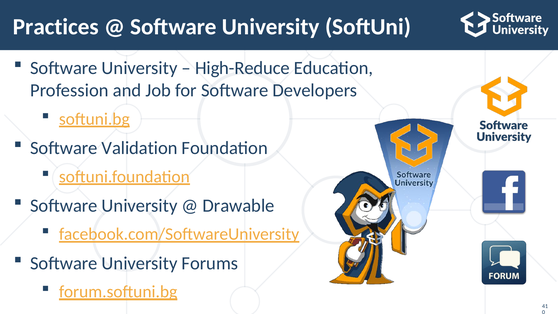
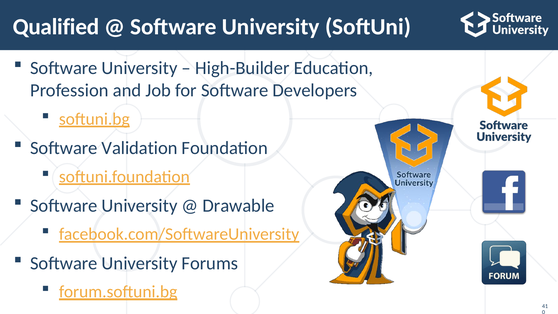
Practices: Practices -> Qualified
High-Reduce: High-Reduce -> High-Builder
